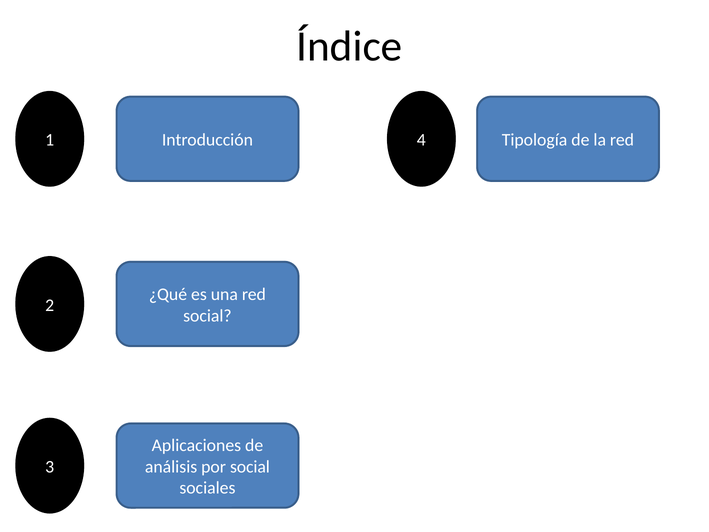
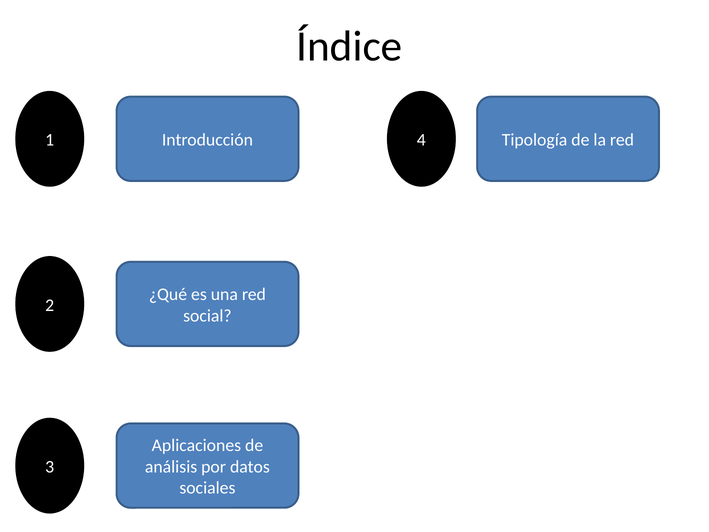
por social: social -> datos
